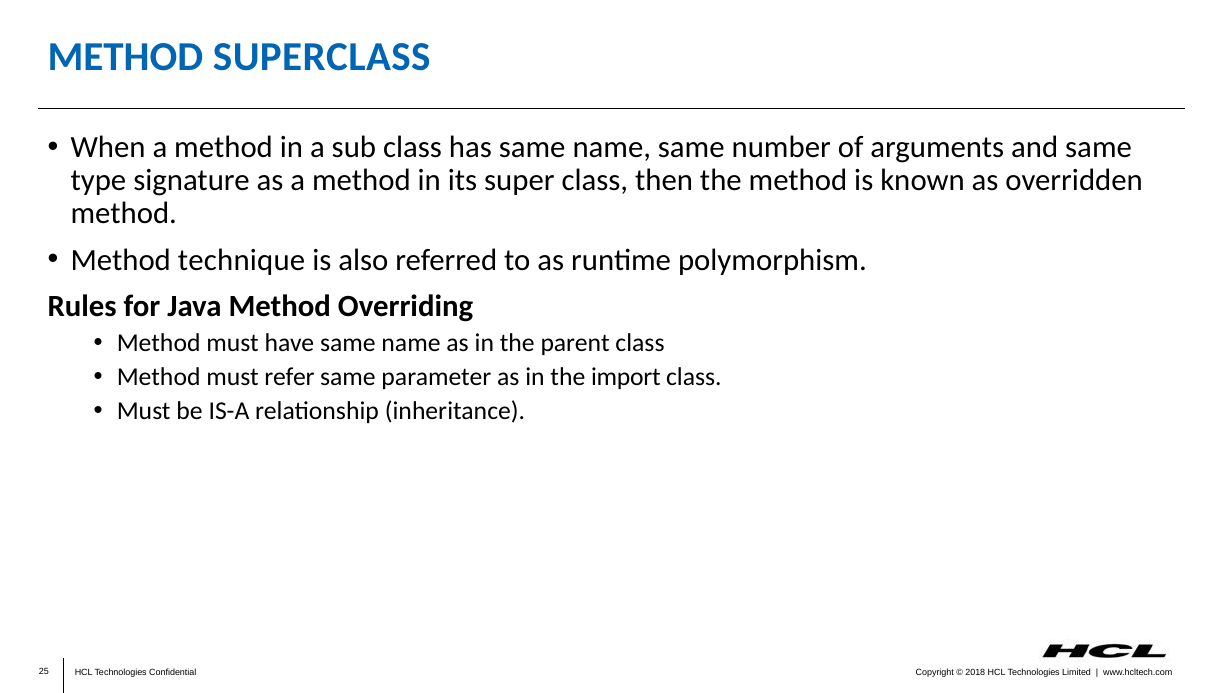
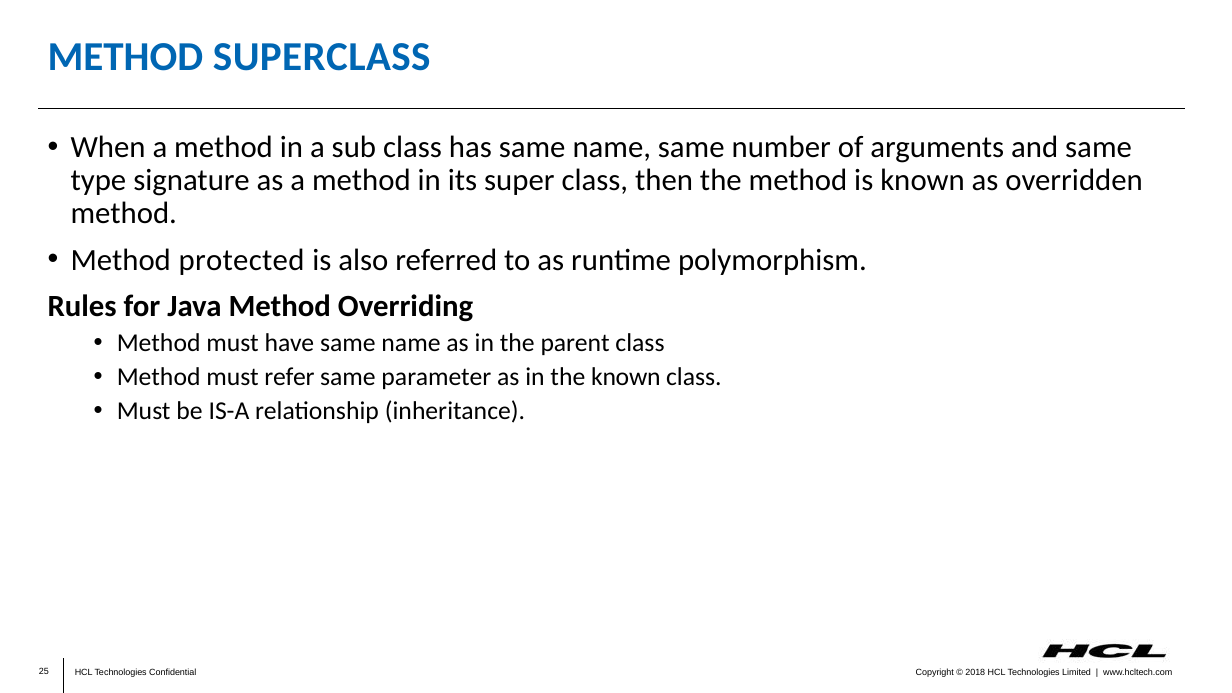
technique: technique -> protected
the import: import -> known
